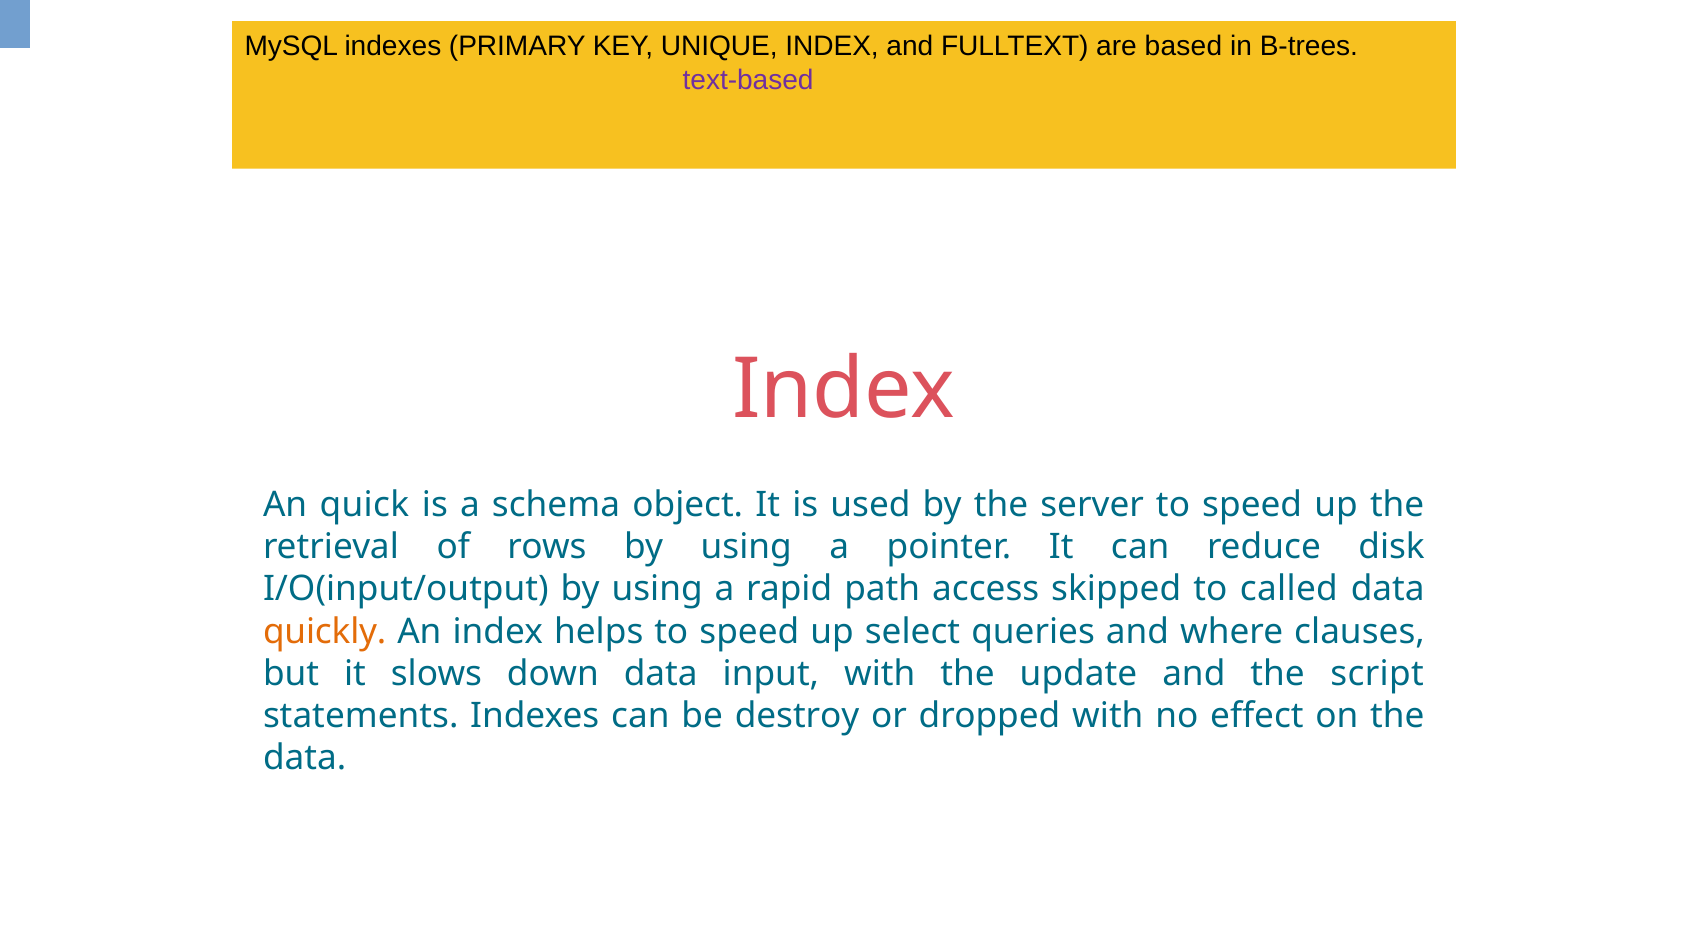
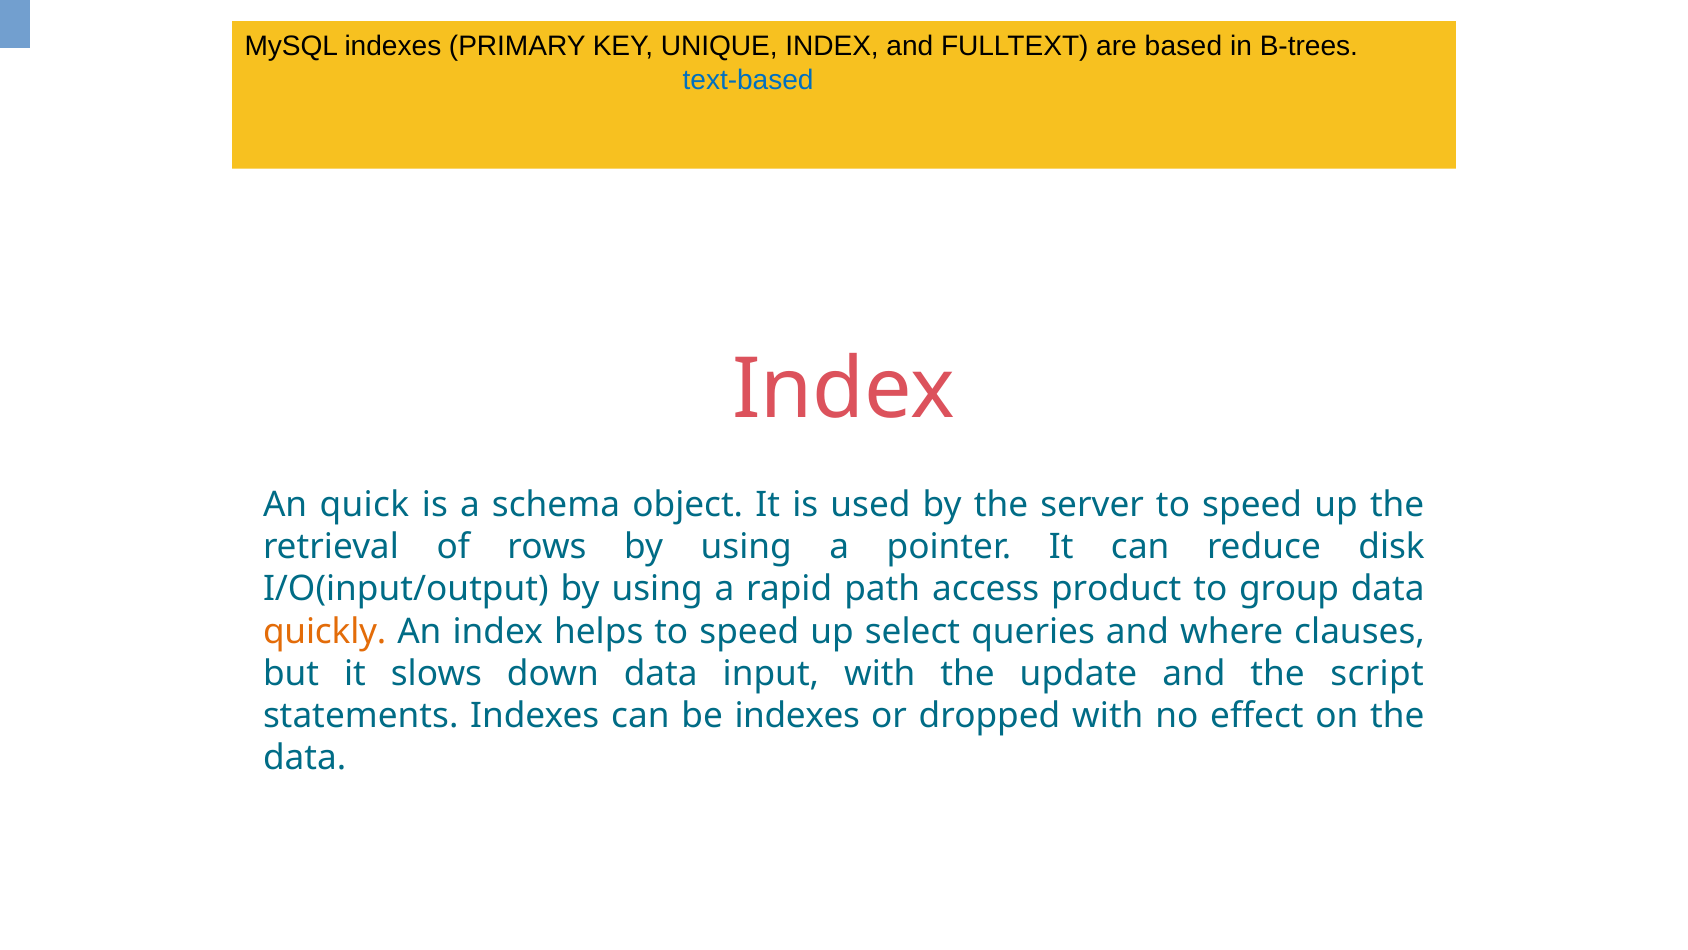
text-based colour: purple -> blue
skipped: skipped -> product
called: called -> group
be destroy: destroy -> indexes
